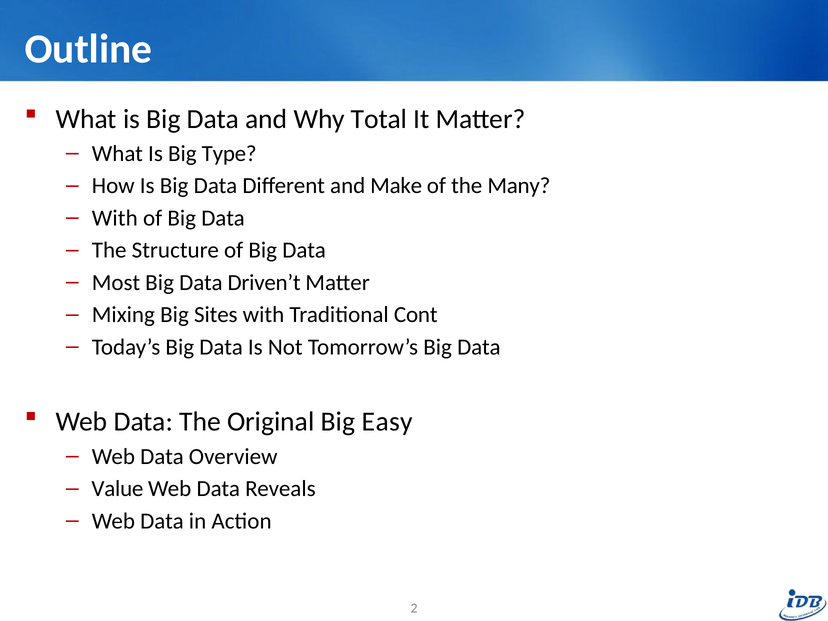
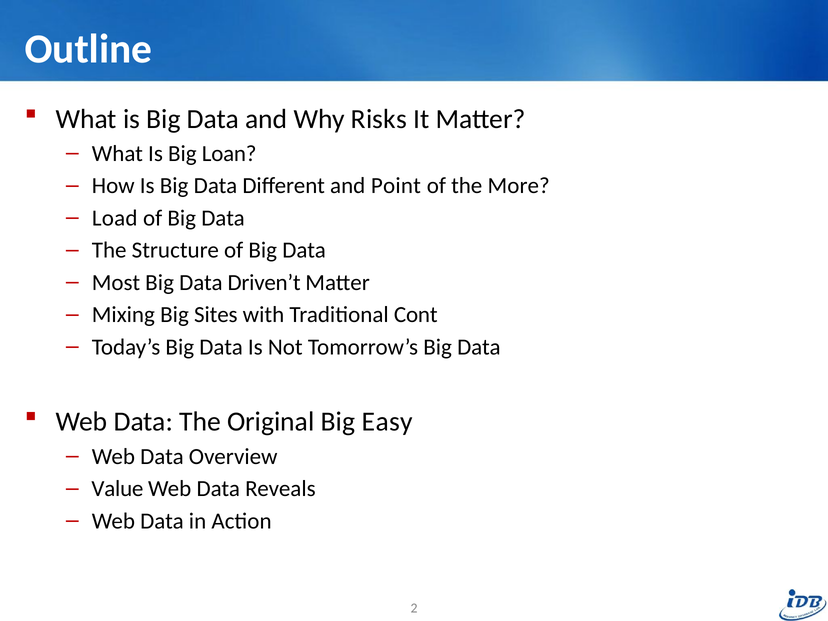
Total: Total -> Risks
Type: Type -> Loan
Make: Make -> Point
Many: Many -> More
With at (115, 218): With -> Load
